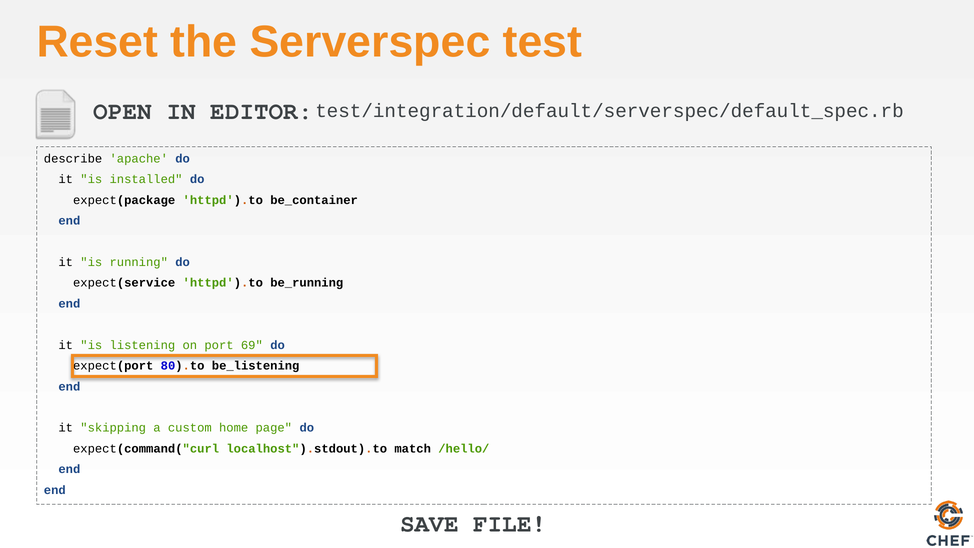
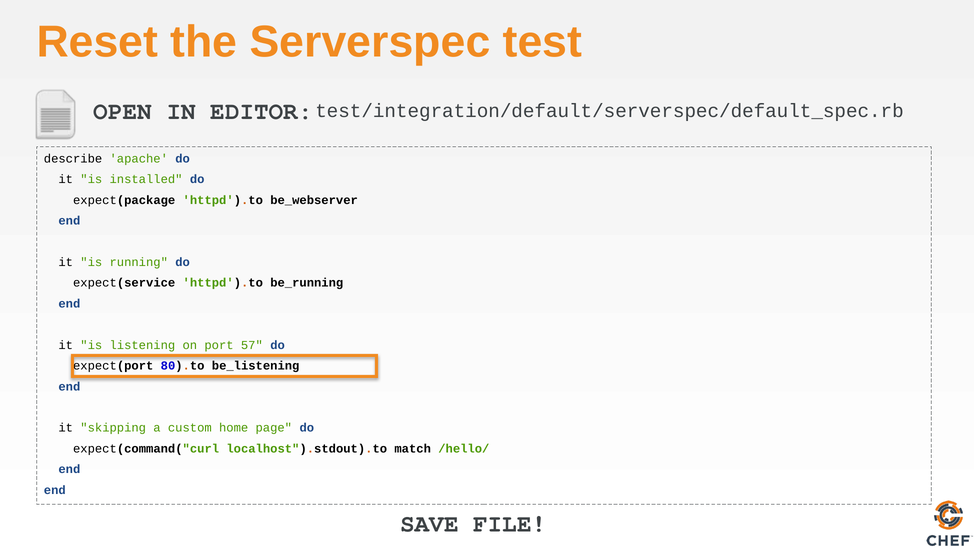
be_container: be_container -> be_webserver
69: 69 -> 57
